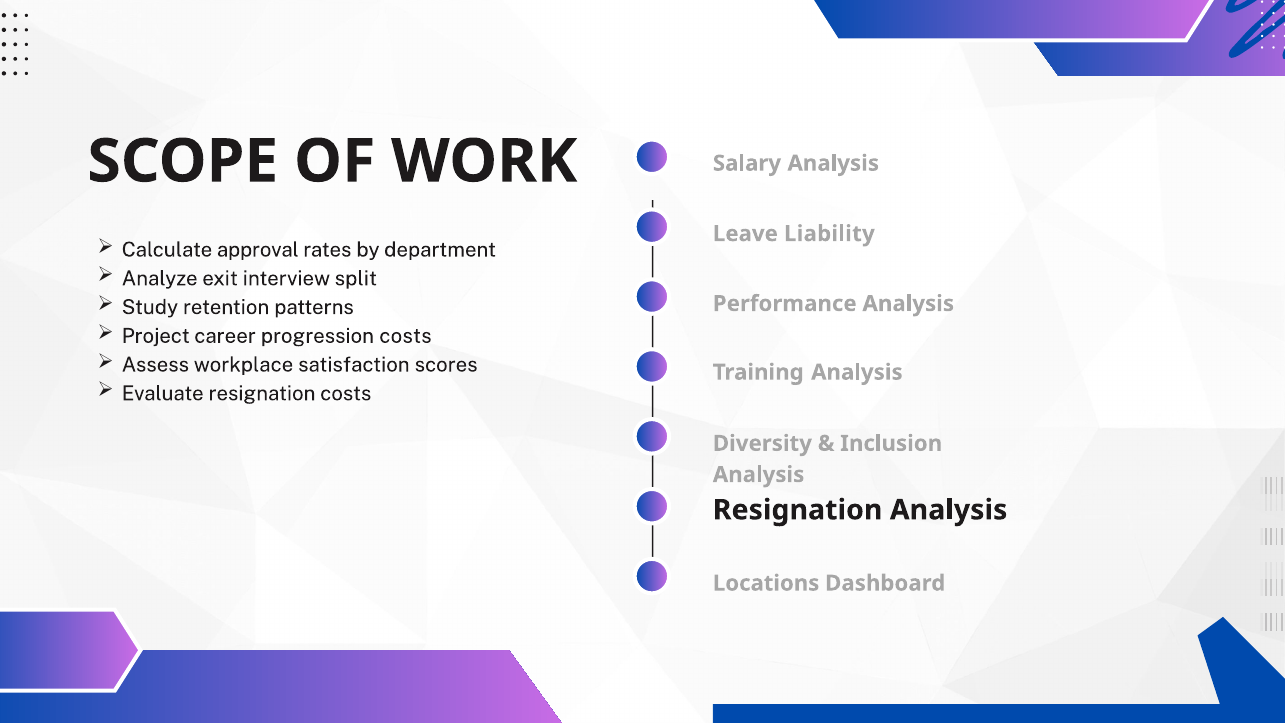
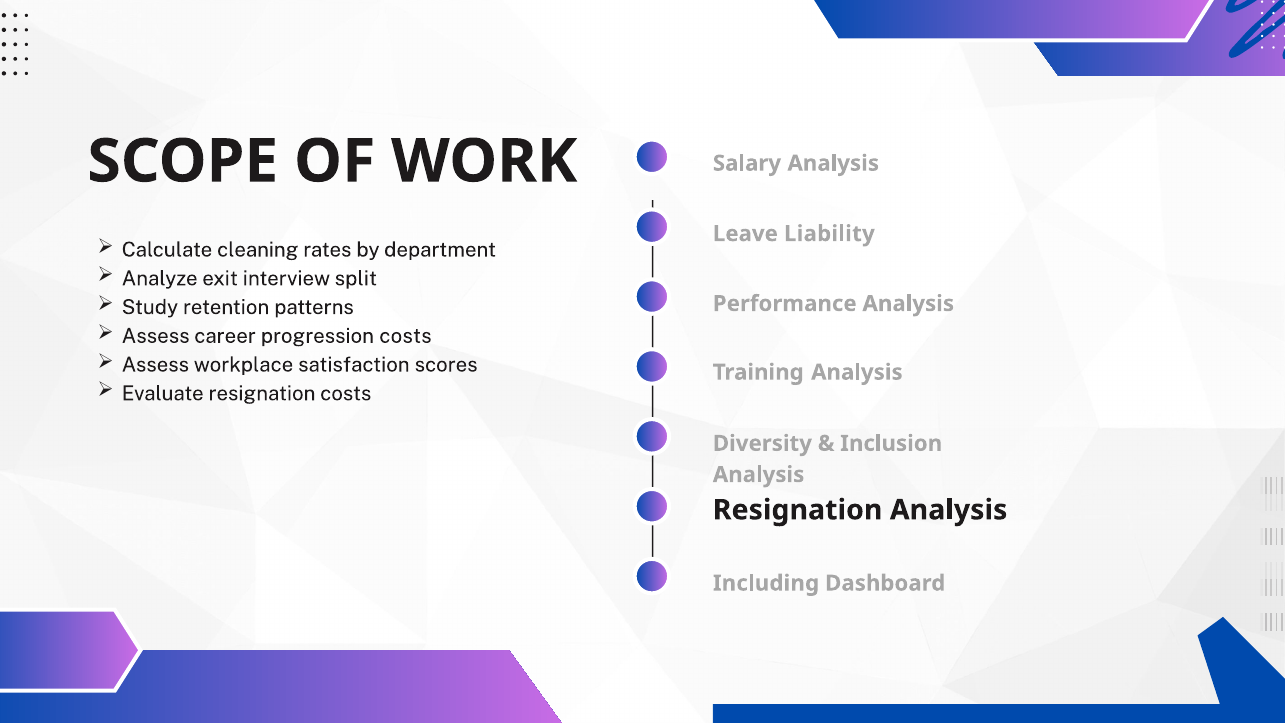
approval: approval -> cleaning
Project at (156, 336): Project -> Assess
Locations: Locations -> Including
